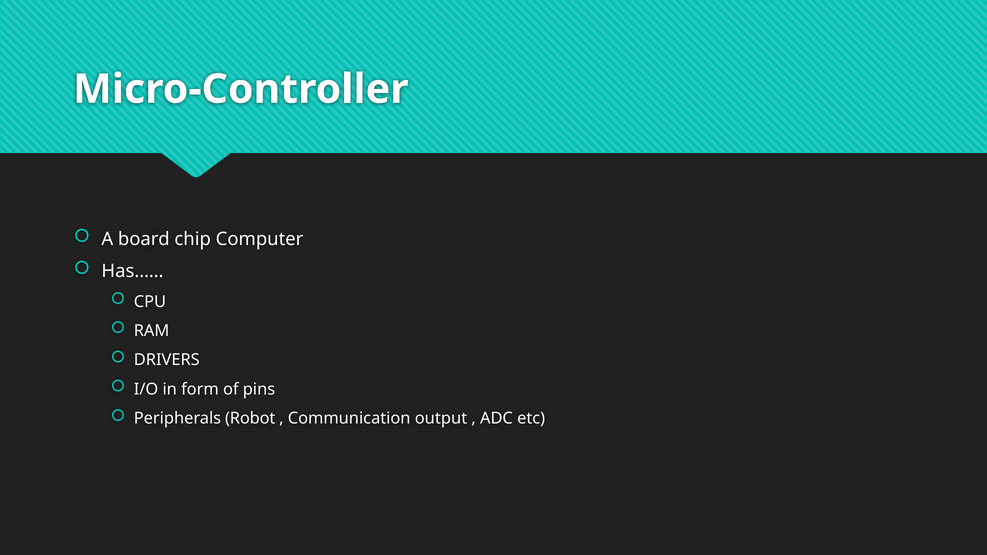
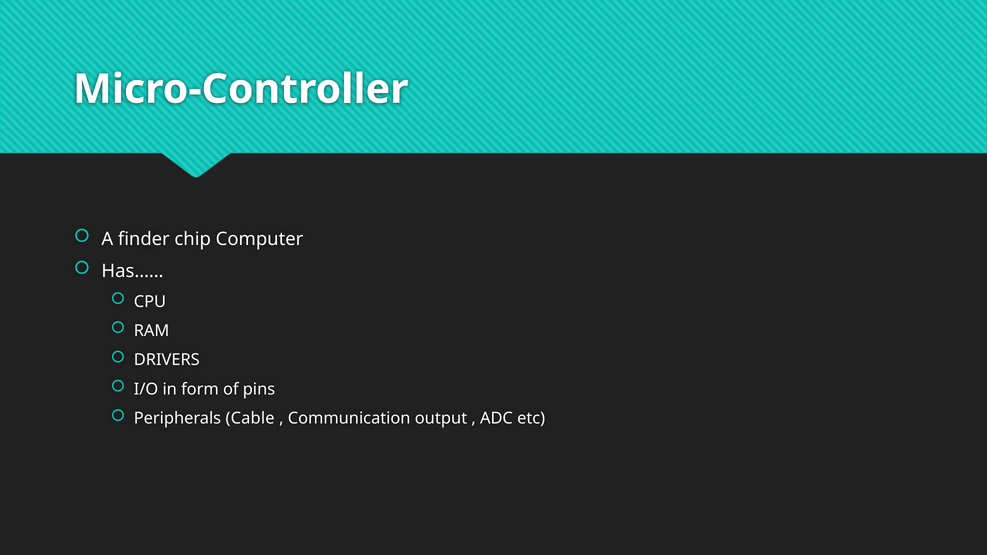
board: board -> finder
Robot: Robot -> Cable
